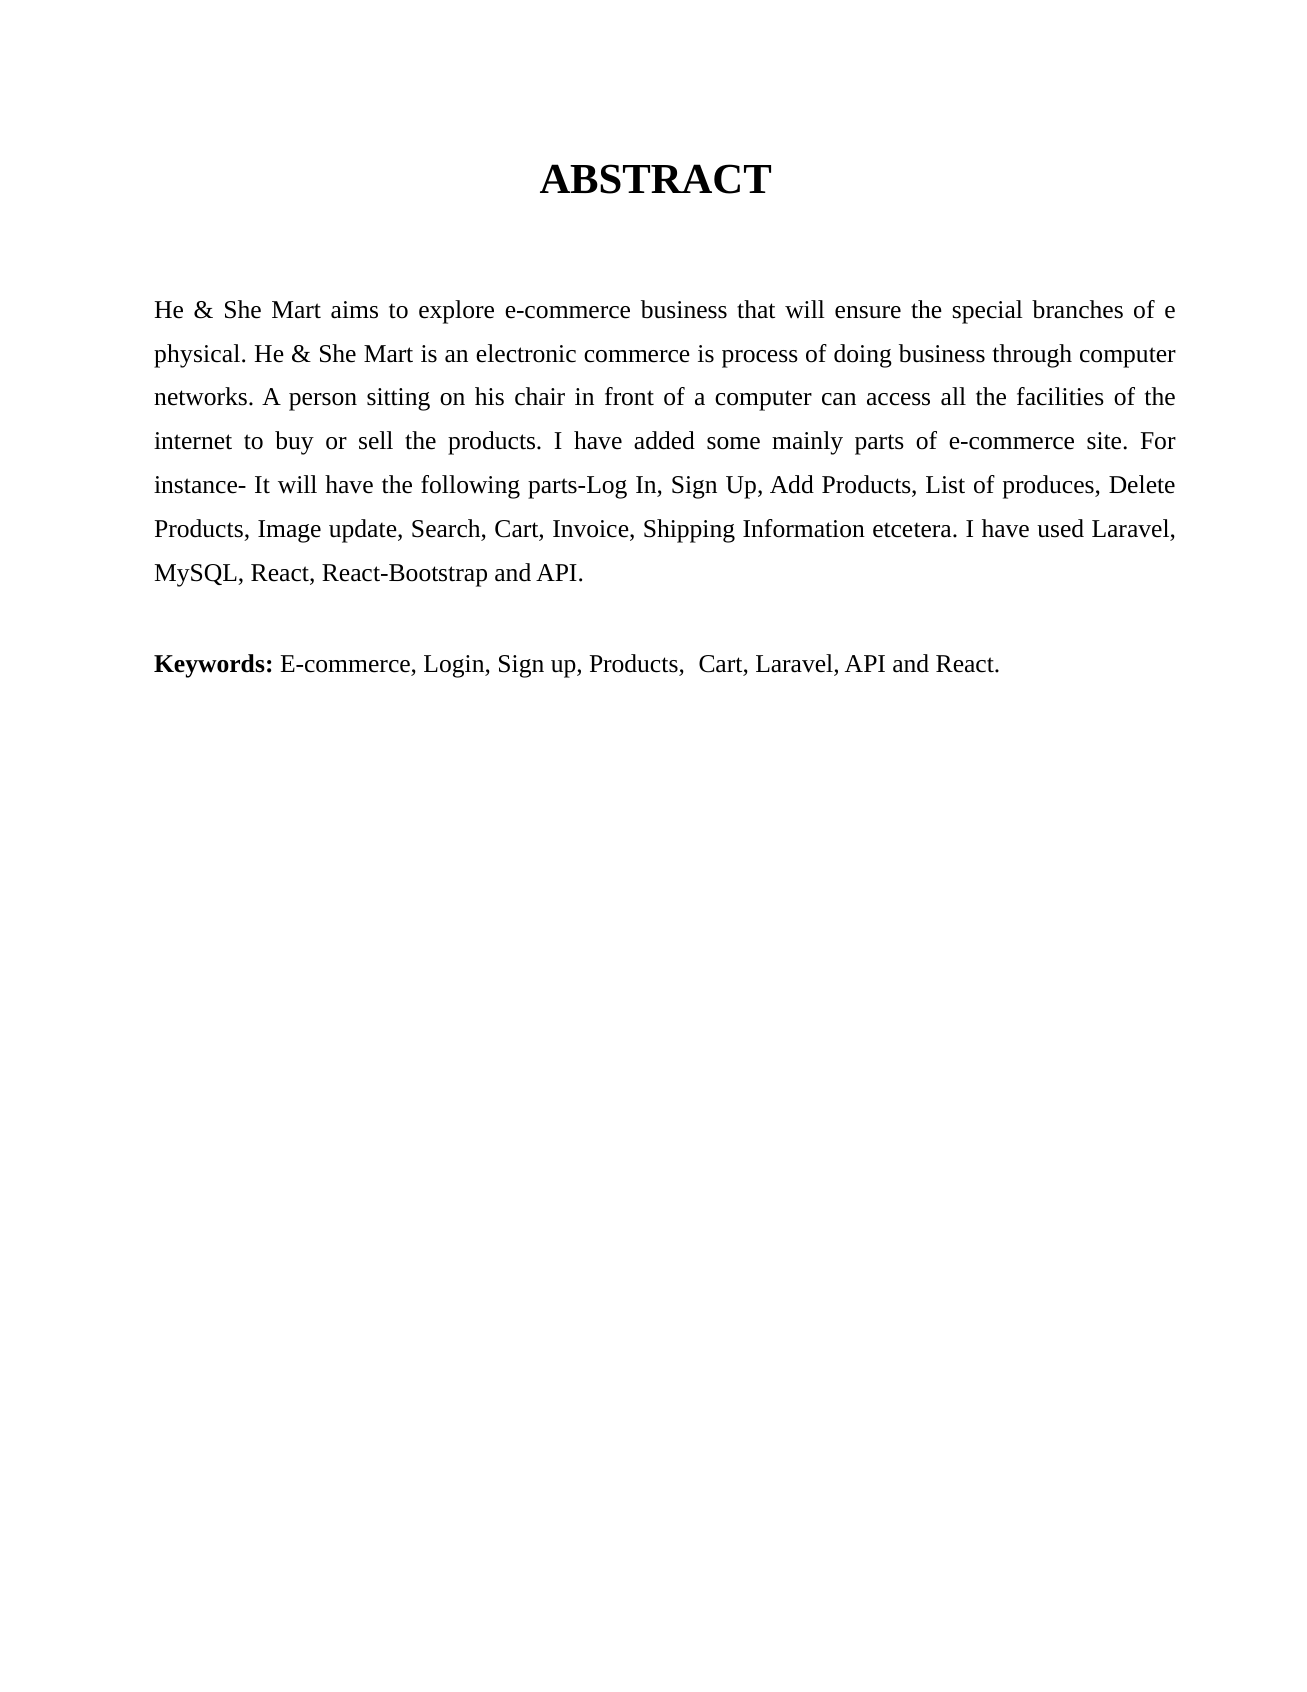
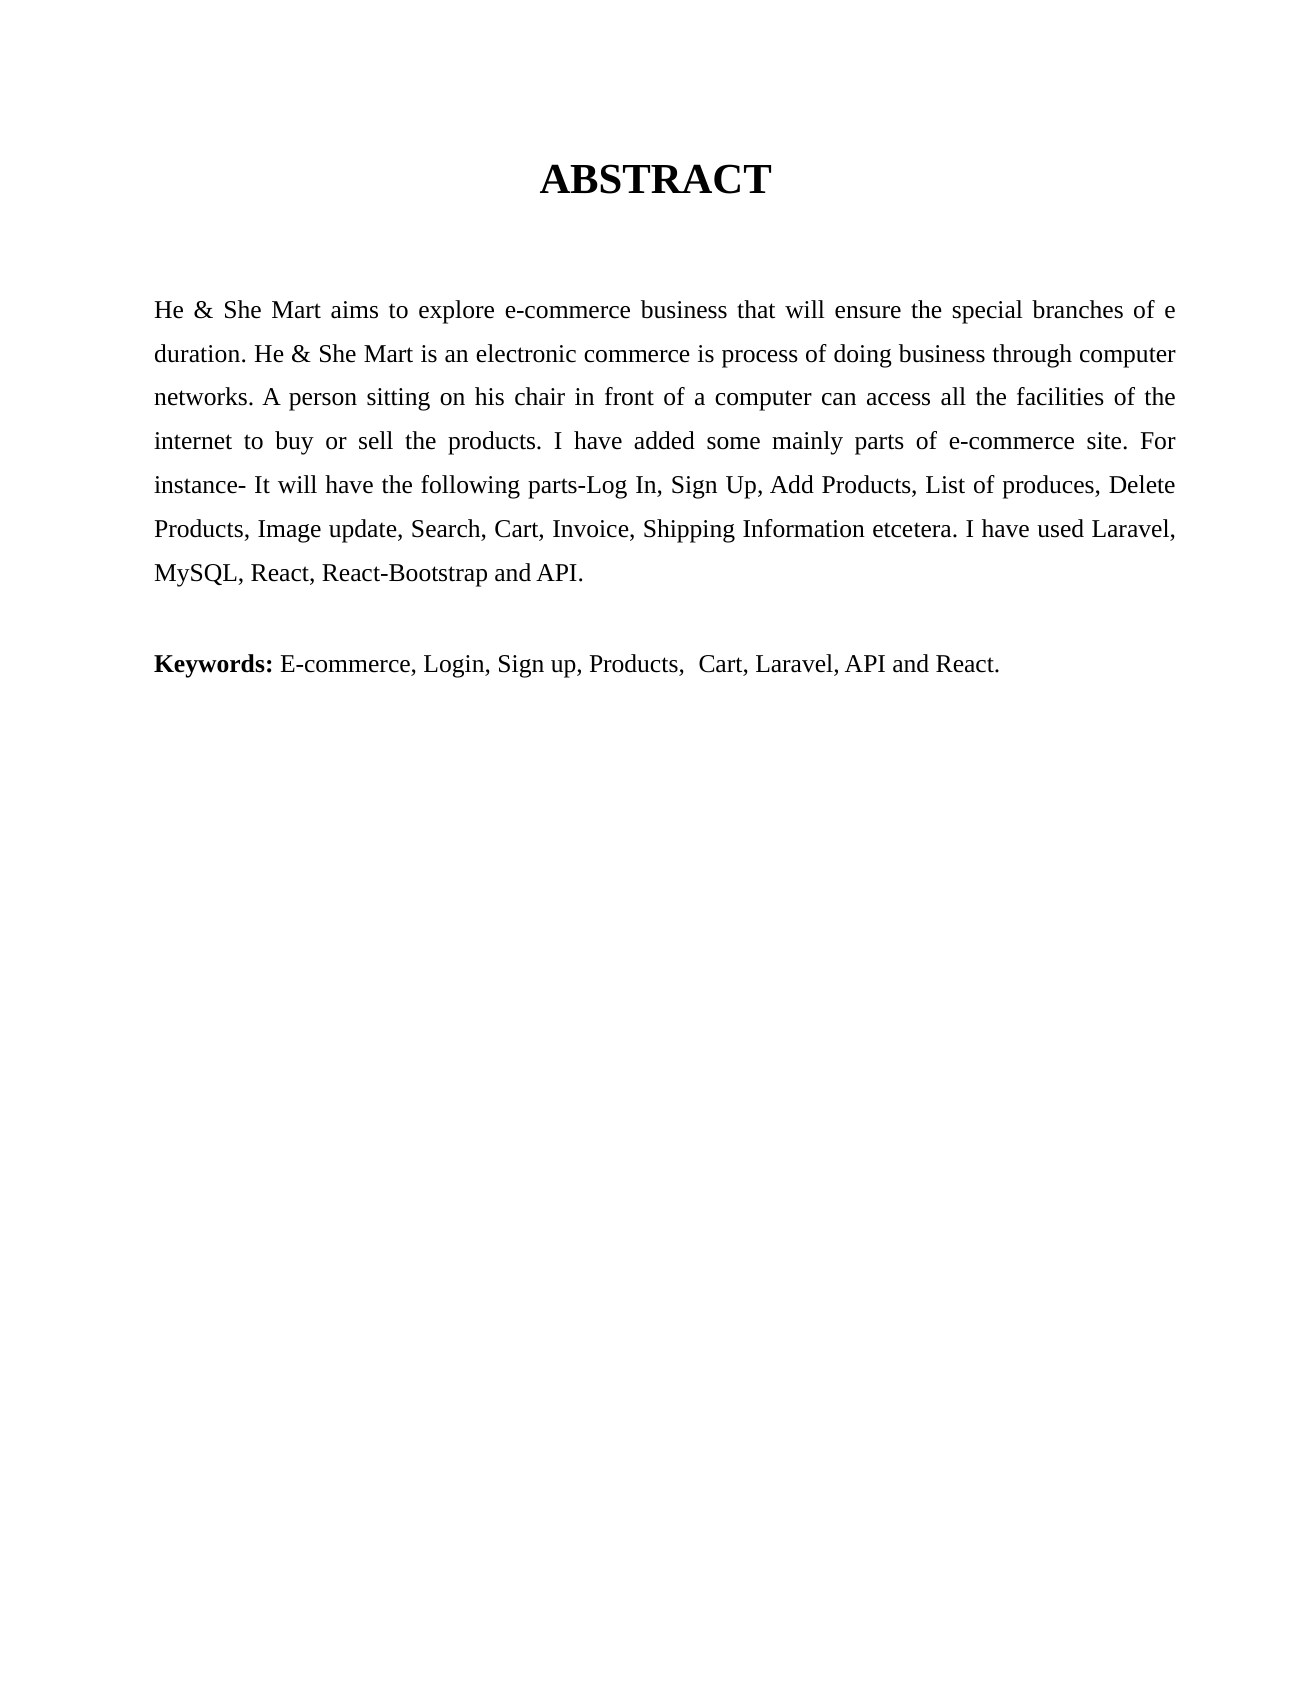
physical: physical -> duration
